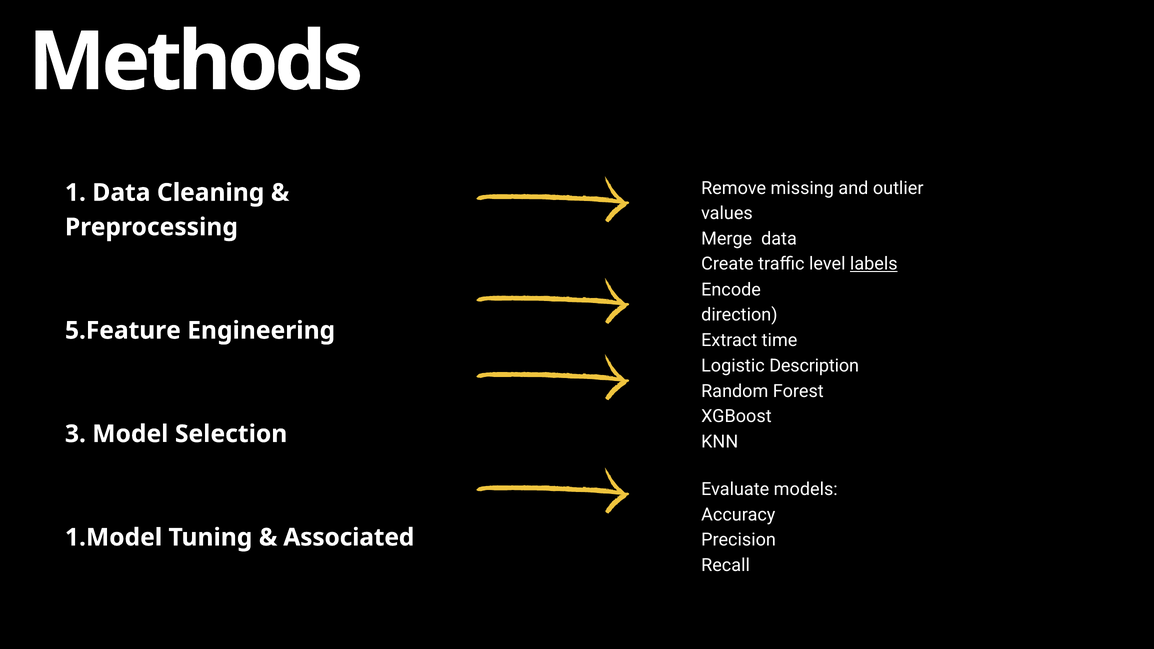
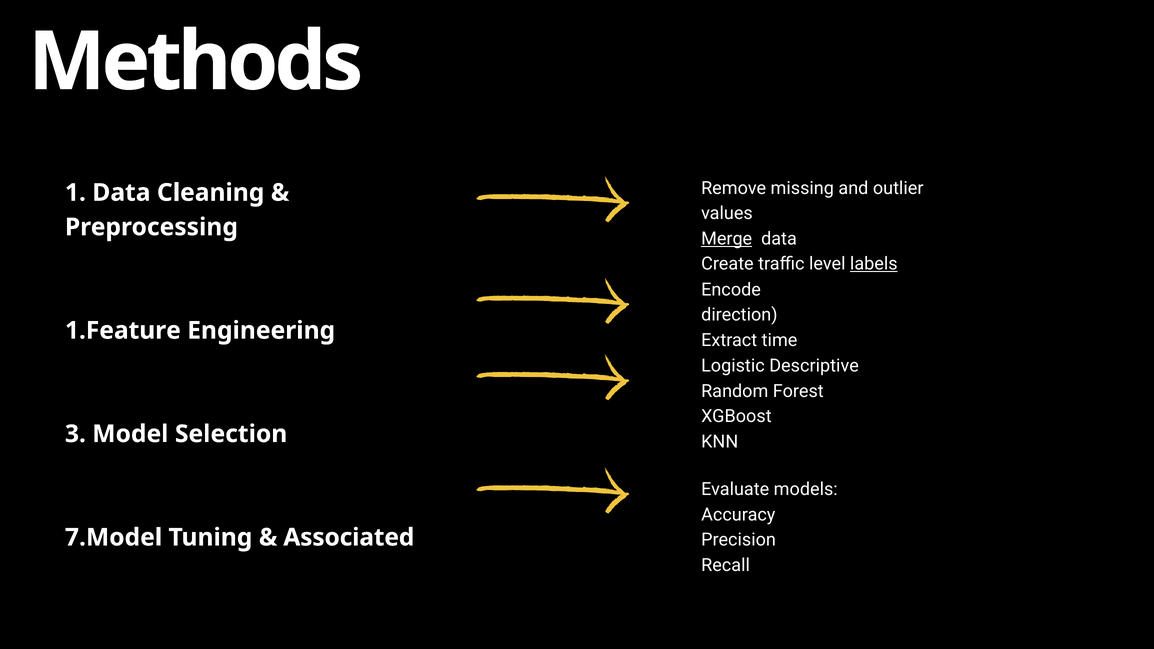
Merge underline: none -> present
5.Feature: 5.Feature -> 1.Feature
Description: Description -> Descriptive
1.Model: 1.Model -> 7.Model
